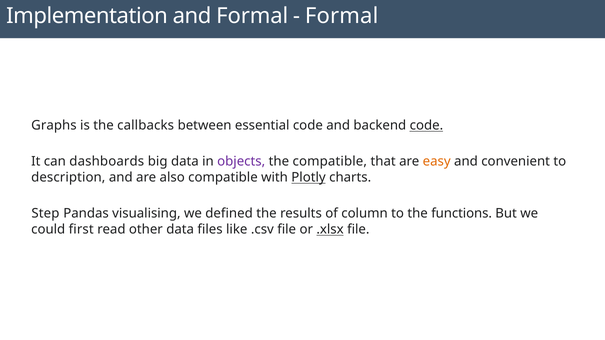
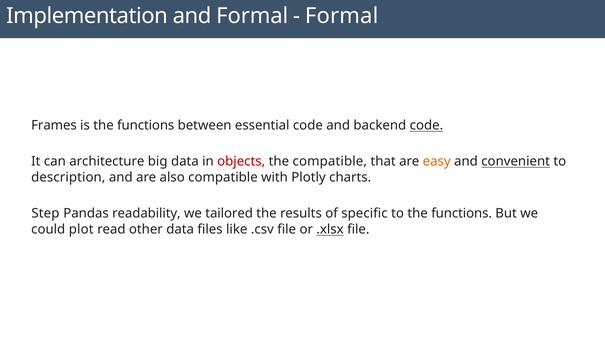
Graphs: Graphs -> Frames
is the callbacks: callbacks -> functions
dashboards: dashboards -> architecture
objects colour: purple -> red
convenient underline: none -> present
Plotly underline: present -> none
visualising: visualising -> readability
defined: defined -> tailored
column: column -> specific
first: first -> plot
